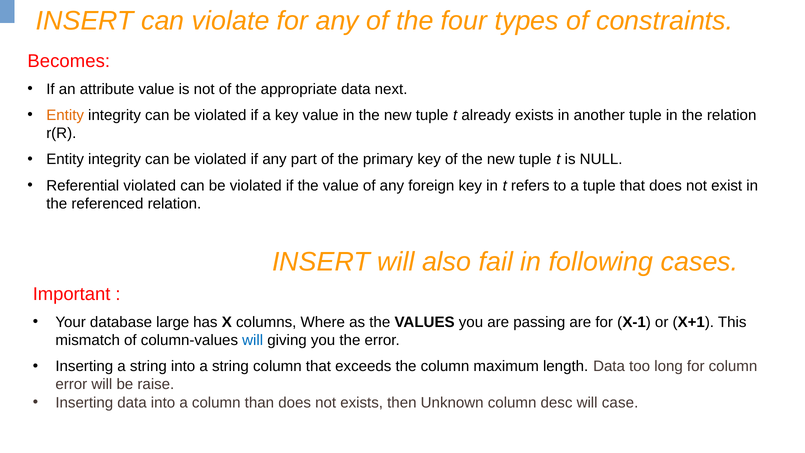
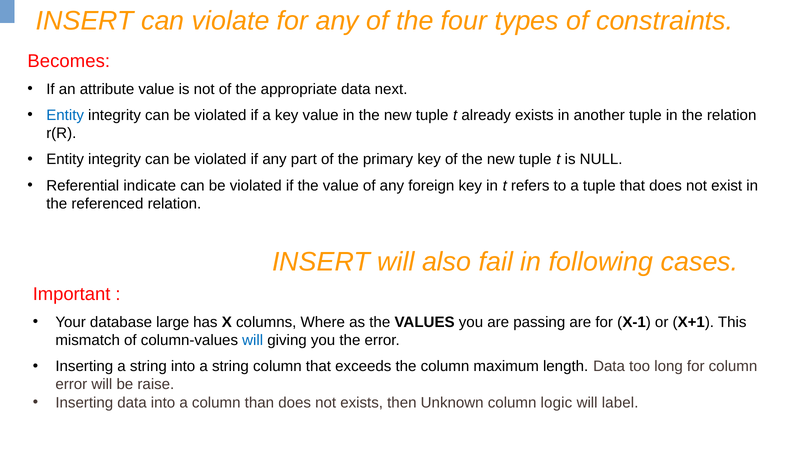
Entity at (65, 115) colour: orange -> blue
Referential violated: violated -> indicate
desc: desc -> logic
case: case -> label
